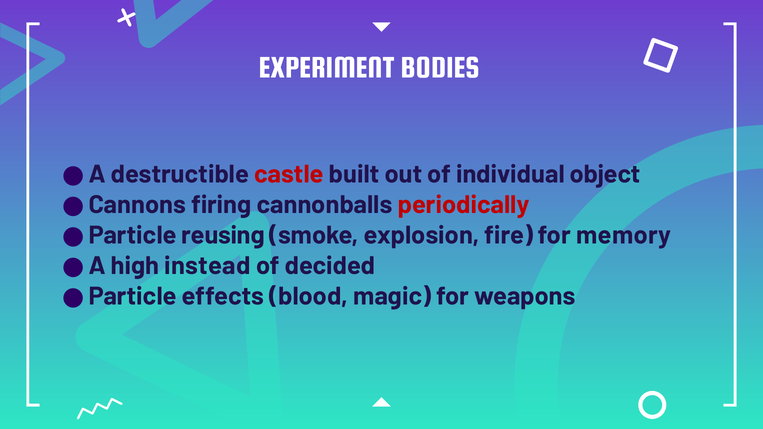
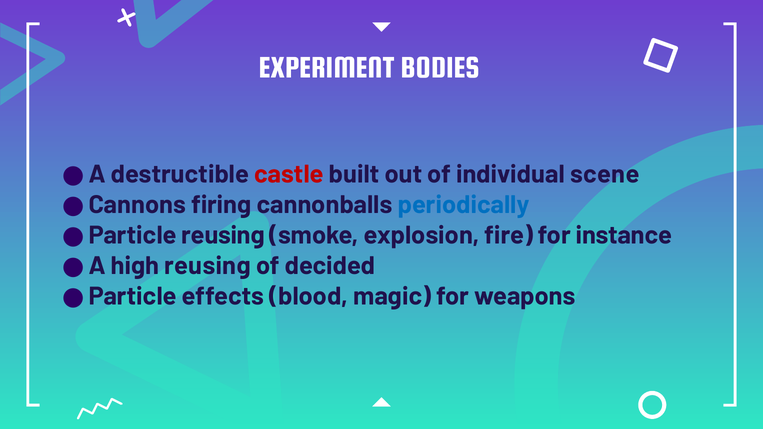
object: object -> scene
periodically colour: red -> blue
memory: memory -> instance
high instead: instead -> reusing
